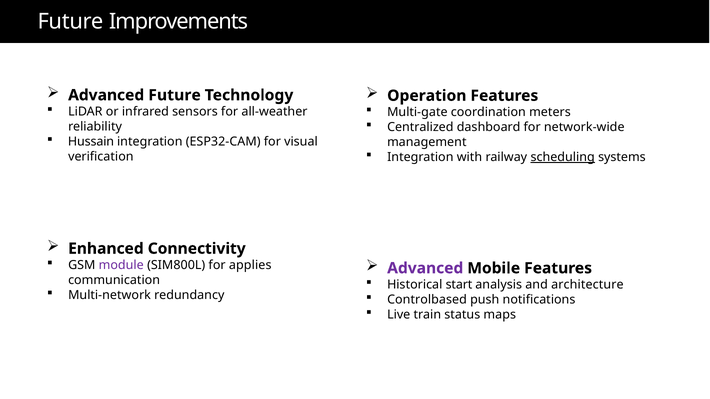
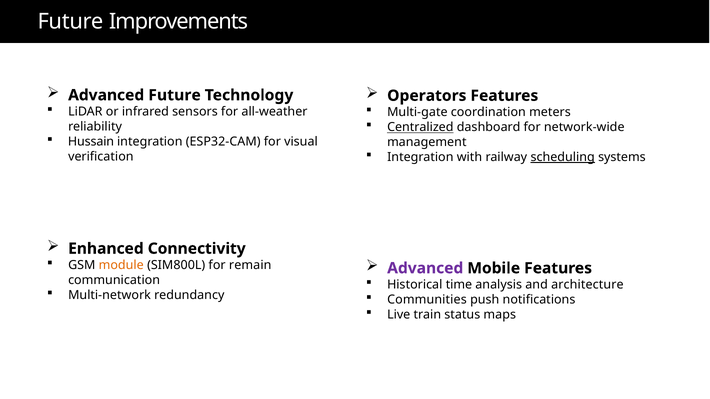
Operation: Operation -> Operators
Centralized underline: none -> present
module colour: purple -> orange
applies: applies -> remain
start: start -> time
Controlbased: Controlbased -> Communities
